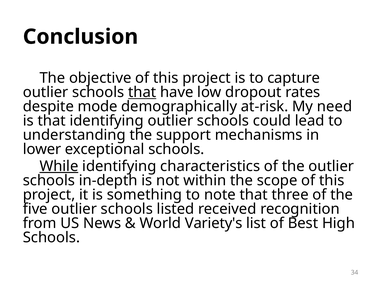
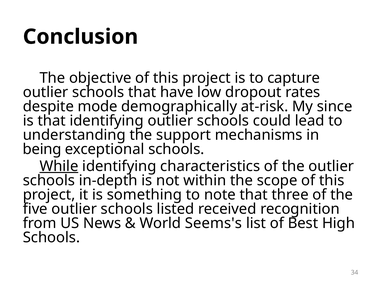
that at (142, 92) underline: present -> none
need: need -> since
lower: lower -> being
Variety's: Variety's -> Seems's
